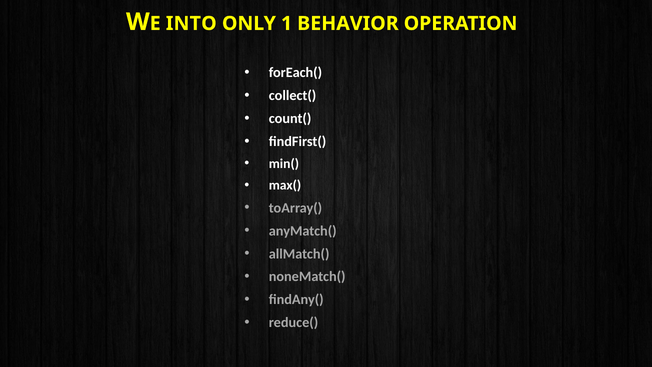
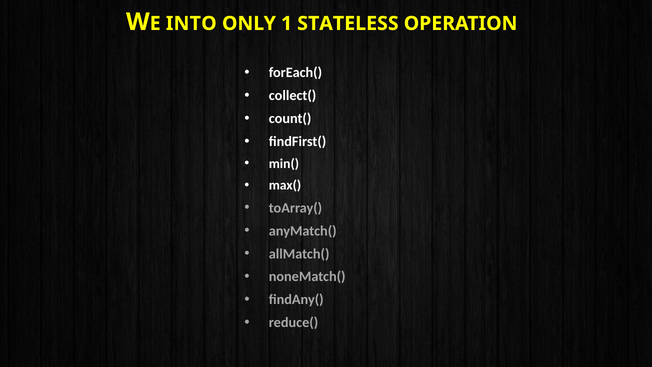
BEHAVIOR: BEHAVIOR -> STATELESS
